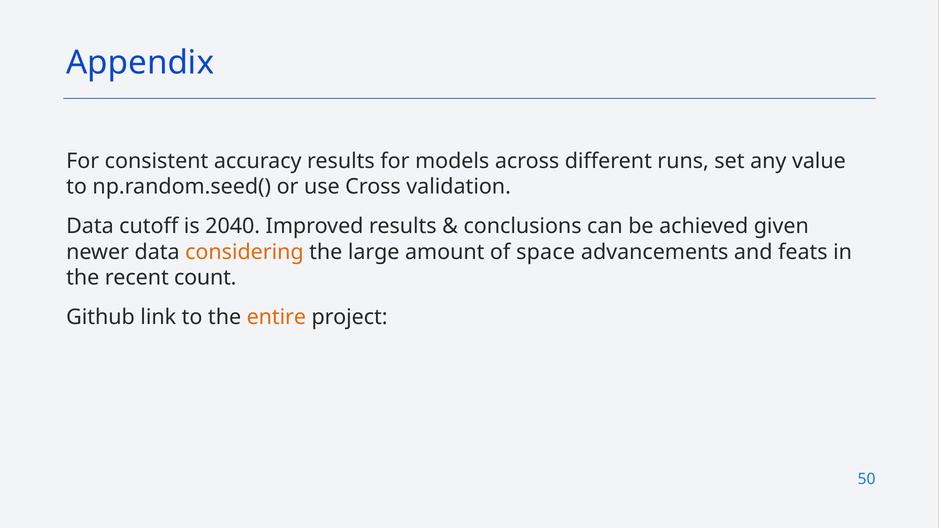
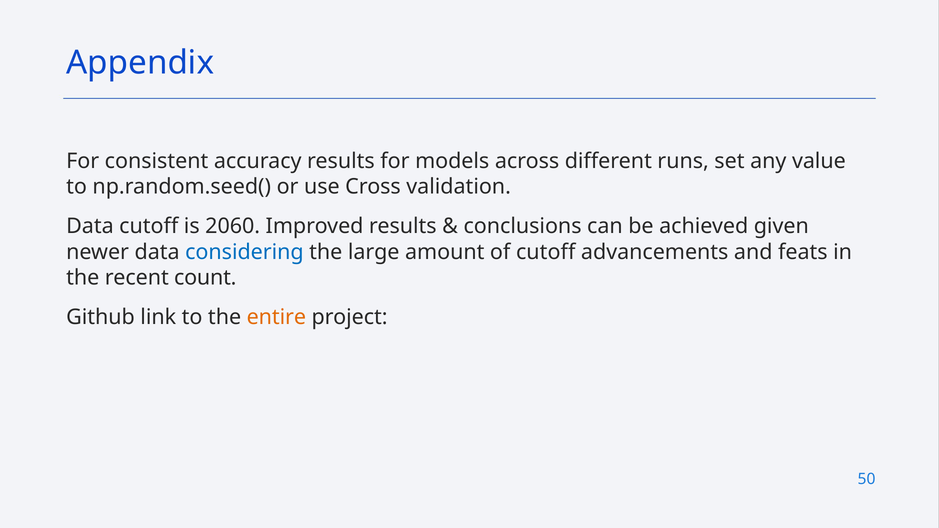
2040: 2040 -> 2060
considering colour: orange -> blue
of space: space -> cutoff
